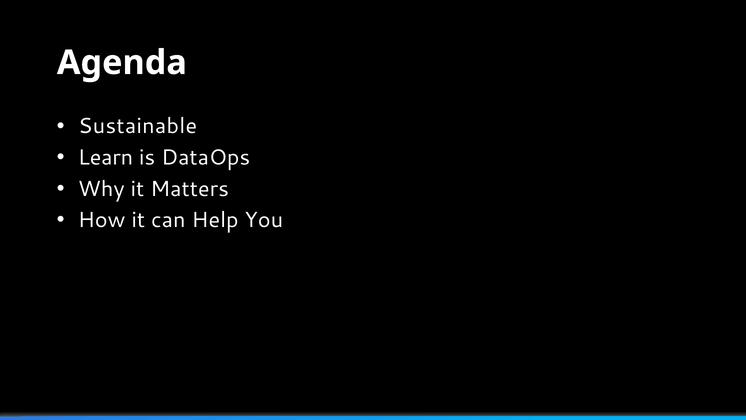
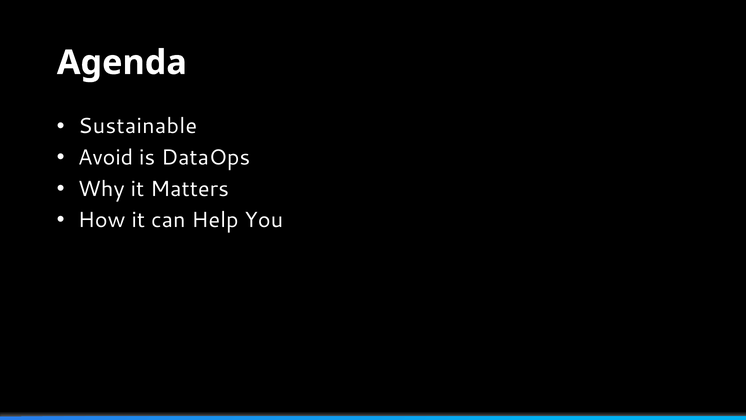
Learn: Learn -> Avoid
